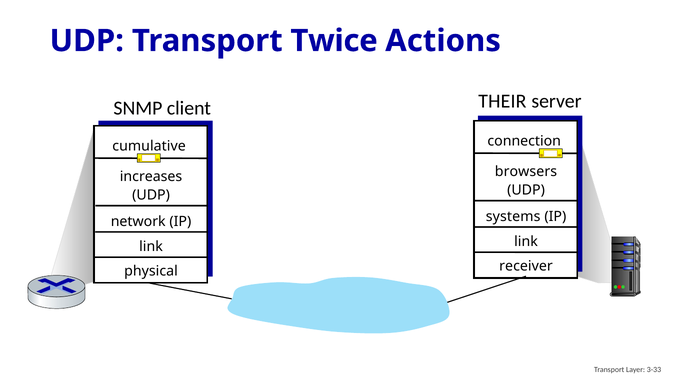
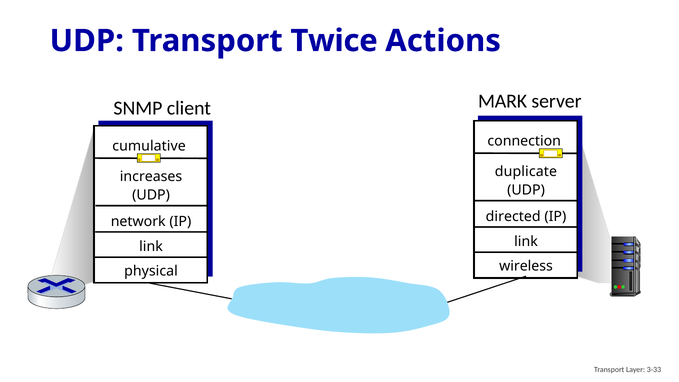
THEIR: THEIR -> MARK
browsers: browsers -> duplicate
systems: systems -> directed
receiver: receiver -> wireless
